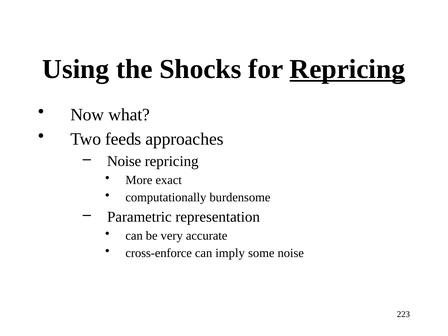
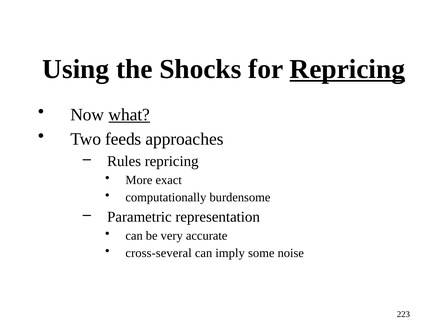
what underline: none -> present
Noise at (124, 161): Noise -> Rules
cross-enforce: cross-enforce -> cross-several
